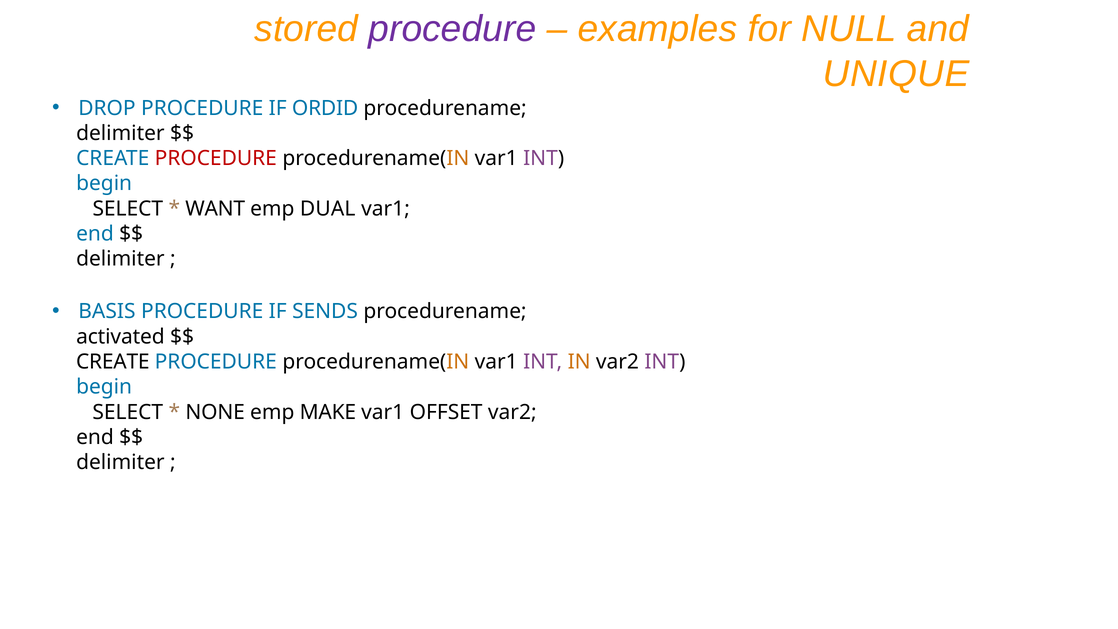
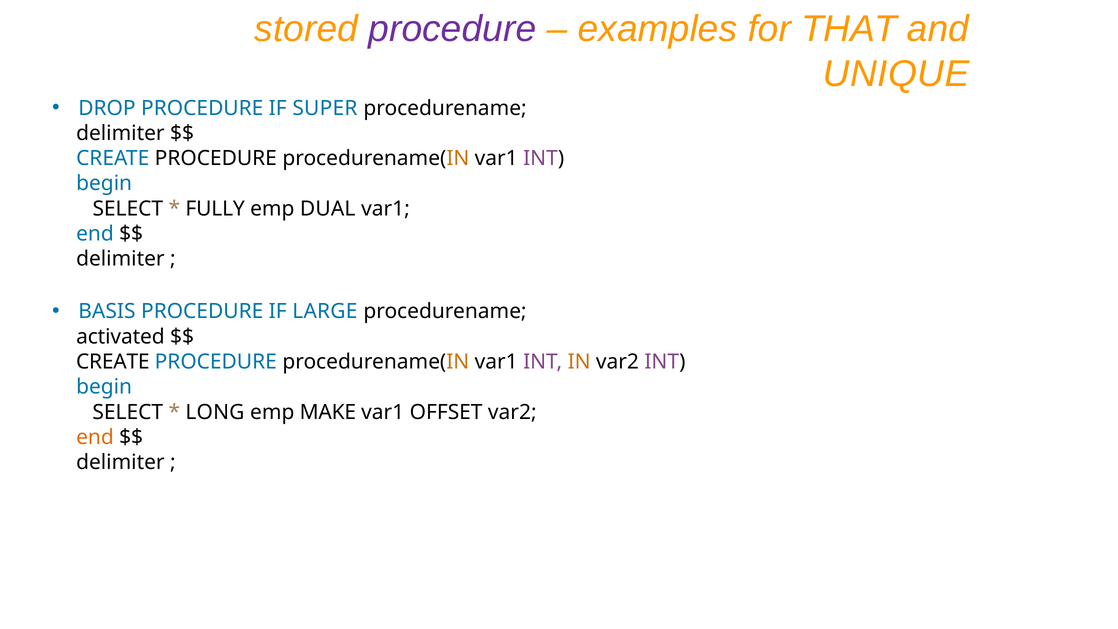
NULL: NULL -> THAT
ORDID: ORDID -> SUPER
PROCEDURE at (216, 158) colour: red -> black
WANT: WANT -> FULLY
SENDS: SENDS -> LARGE
NONE: NONE -> LONG
end at (95, 437) colour: black -> orange
